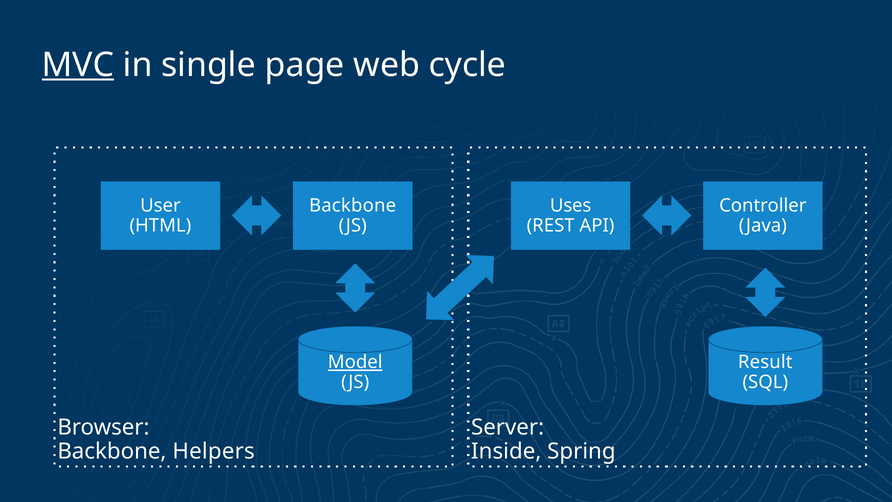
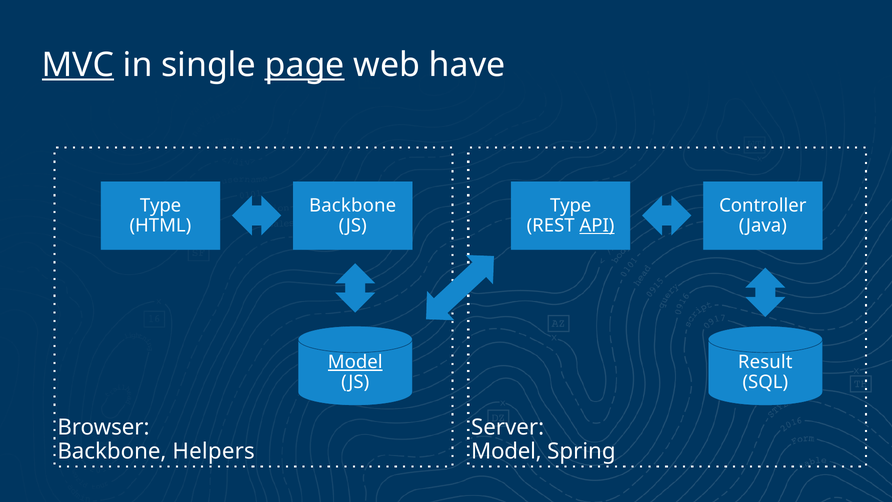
page underline: none -> present
cycle: cycle -> have
User at (160, 205): User -> Type
Uses at (571, 205): Uses -> Type
API underline: none -> present
Inside at (506, 451): Inside -> Model
